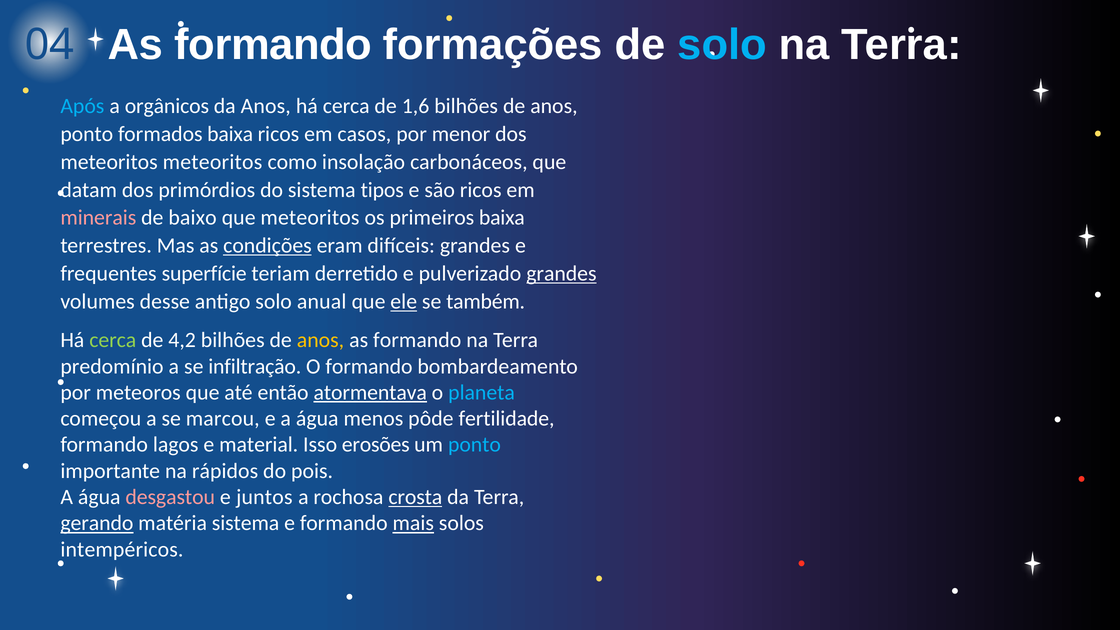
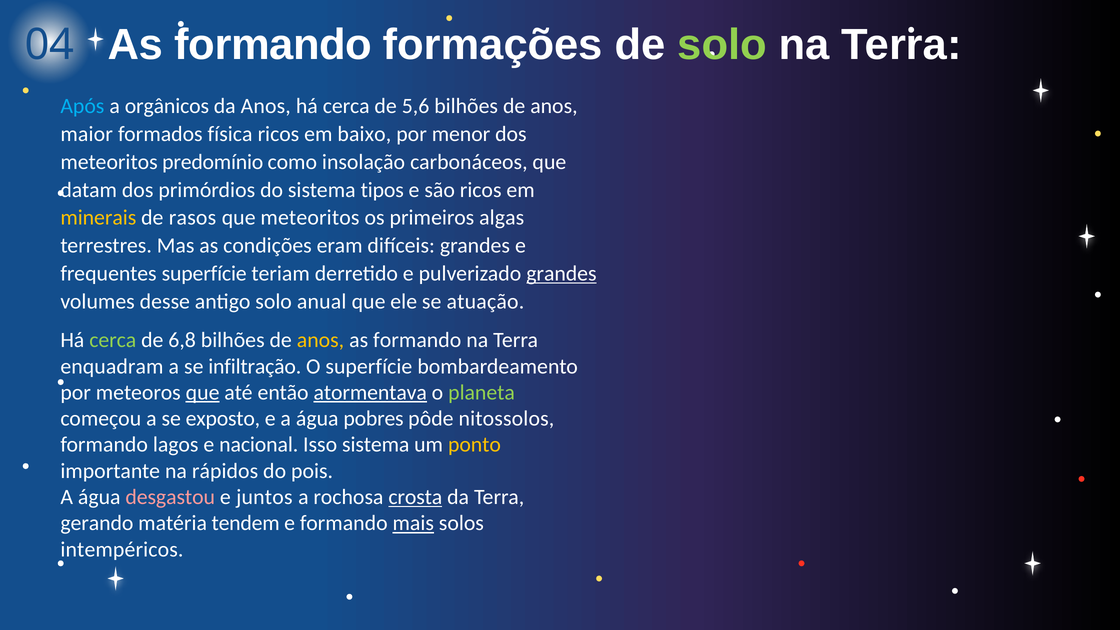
solo at (722, 45) colour: light blue -> light green
1,6: 1,6 -> 5,6
ponto at (87, 134): ponto -> maior
formados baixa: baixa -> física
casos: casos -> baixo
meteoritos meteoritos: meteoritos -> predomínio
minerais colour: pink -> yellow
baixo: baixo -> rasos
primeiros baixa: baixa -> algas
condições underline: present -> none
ele underline: present -> none
também: também -> atuação
4,2: 4,2 -> 6,8
predomínio: predomínio -> enquadram
O formando: formando -> superfície
que at (203, 393) underline: none -> present
planeta colour: light blue -> light green
marcou: marcou -> exposto
menos: menos -> pobres
fertilidade: fertilidade -> nitossolos
material: material -> nacional
Isso erosões: erosões -> sistema
ponto at (474, 445) colour: light blue -> yellow
gerando underline: present -> none
matéria sistema: sistema -> tendem
